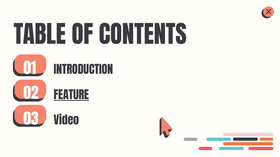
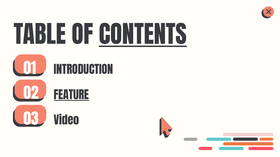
CONTENTS underline: none -> present
